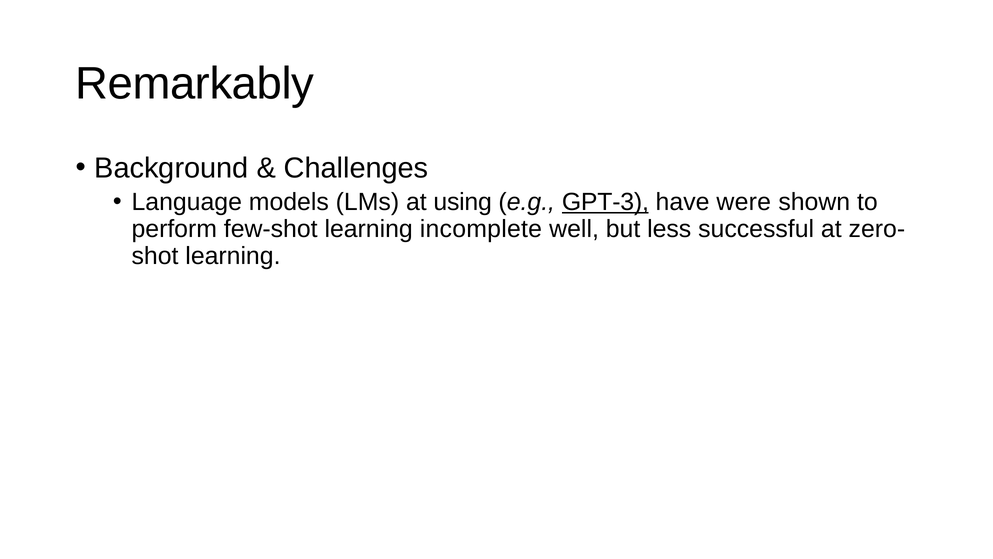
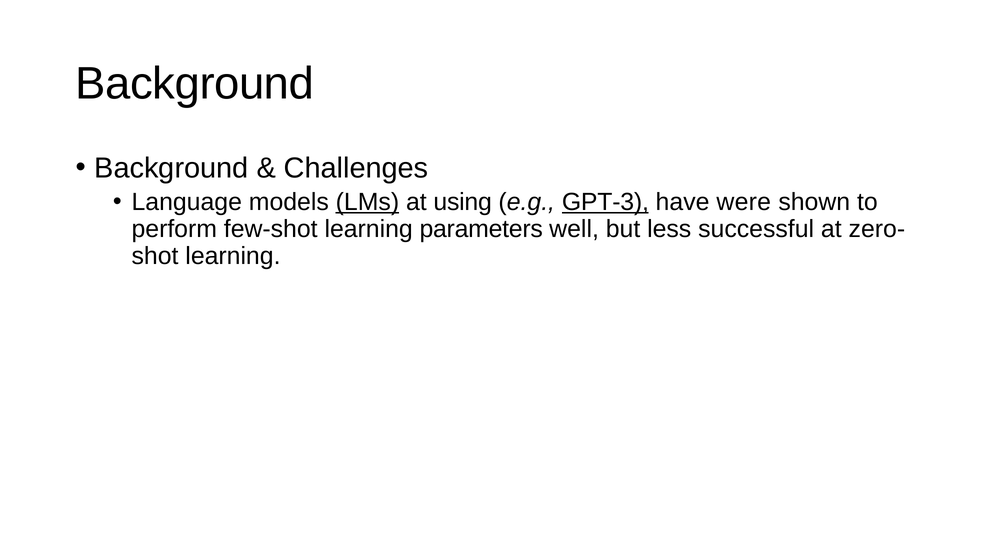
Remarkably at (195, 83): Remarkably -> Background
LMs underline: none -> present
incomplete: incomplete -> parameters
